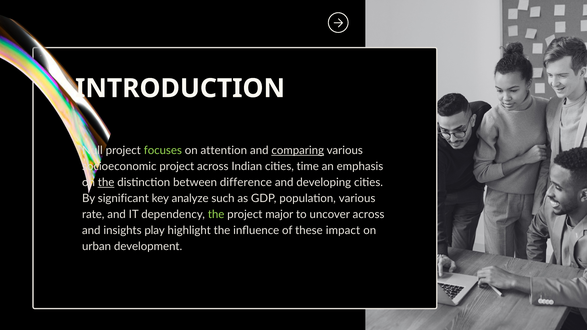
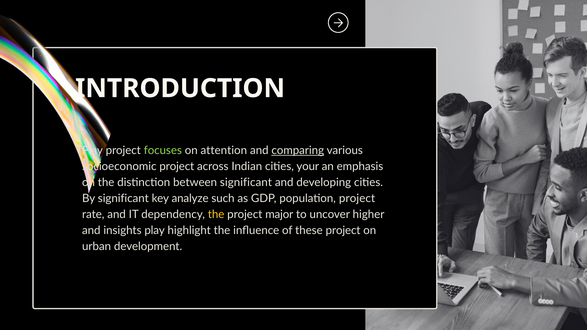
Null at (92, 150): Null -> Play
time: time -> your
the at (106, 182) underline: present -> none
between difference: difference -> significant
population various: various -> project
the at (216, 215) colour: light green -> yellow
uncover across: across -> higher
these impact: impact -> project
